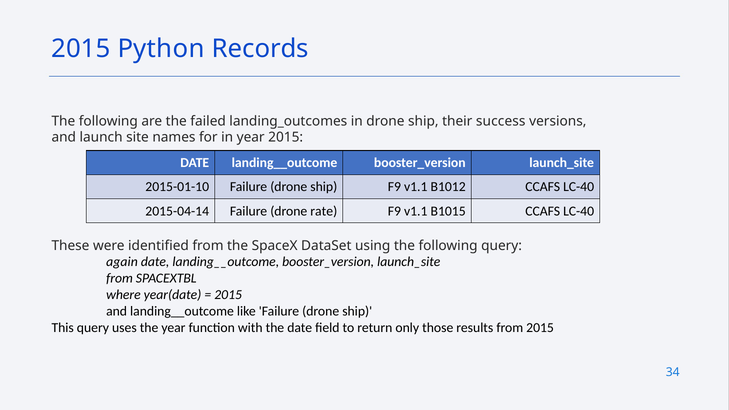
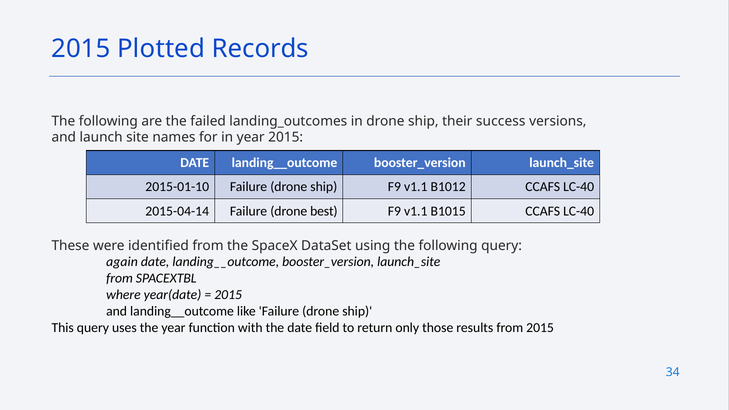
Python: Python -> Plotted
rate: rate -> best
